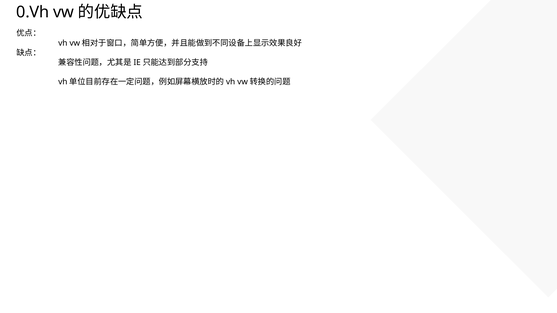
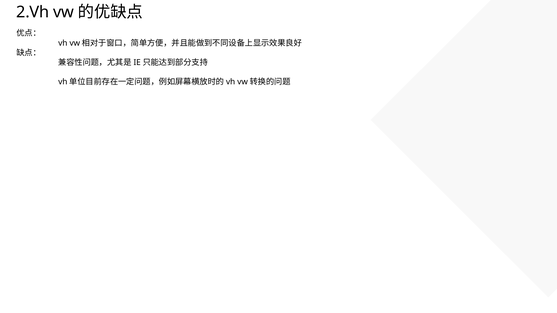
0.Vh: 0.Vh -> 2.Vh
